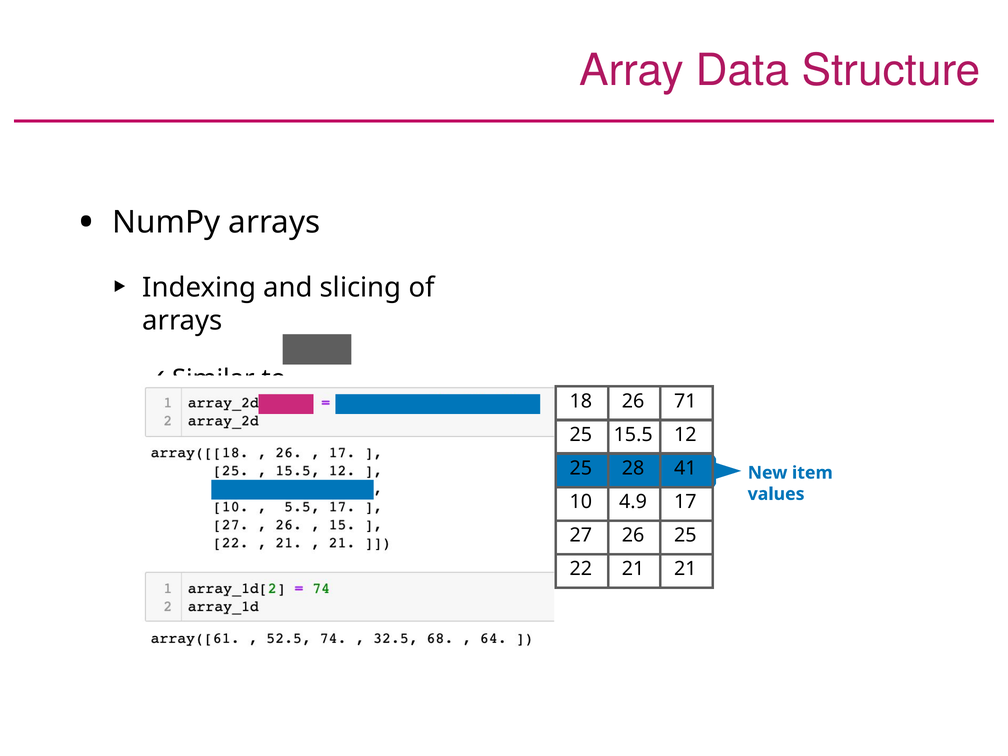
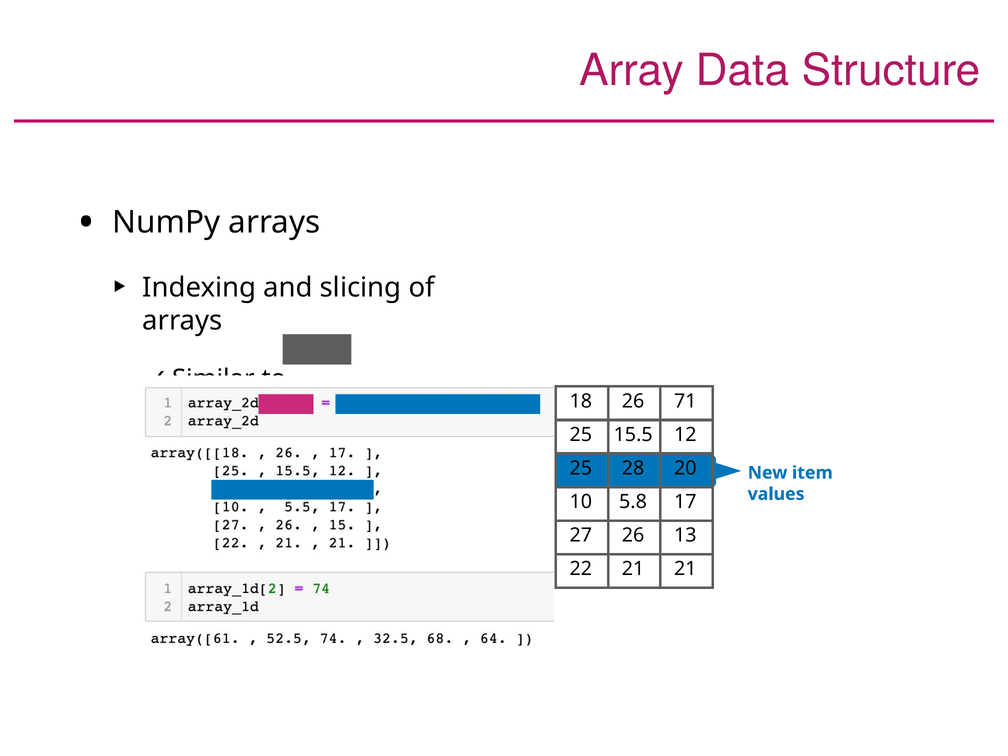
41: 41 -> 20
4.9: 4.9 -> 5.8
26 25: 25 -> 13
